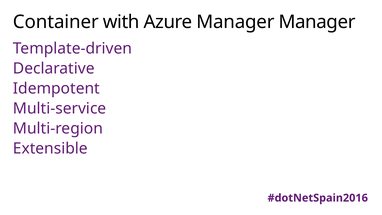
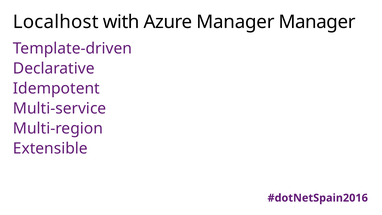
Container: Container -> Localhost
